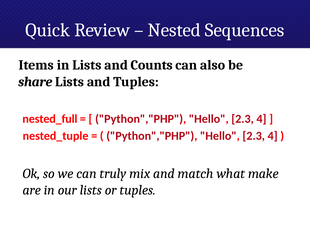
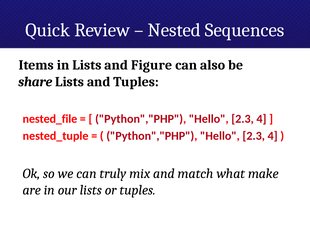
Counts: Counts -> Figure
nested_full: nested_full -> nested_file
